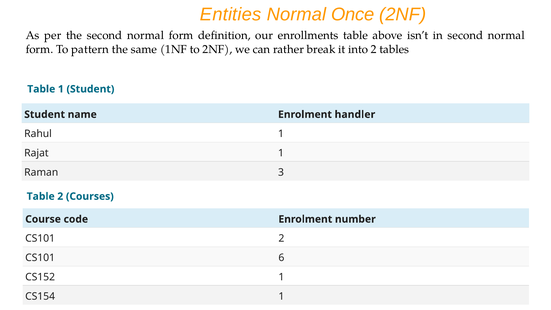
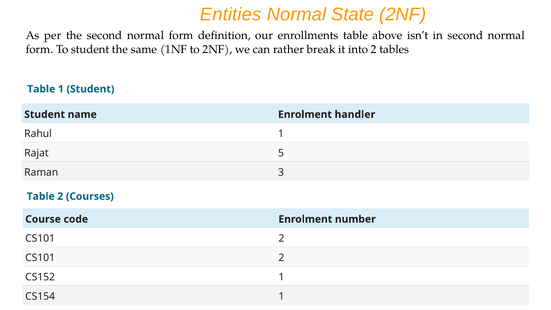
Once: Once -> State
To pattern: pattern -> student
Rajat 1: 1 -> 5
6 at (281, 258): 6 -> 2
